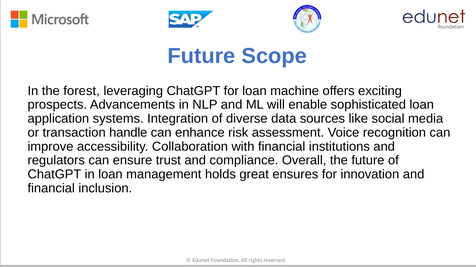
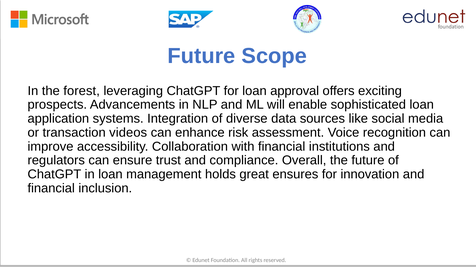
machine: machine -> approval
handle: handle -> videos
